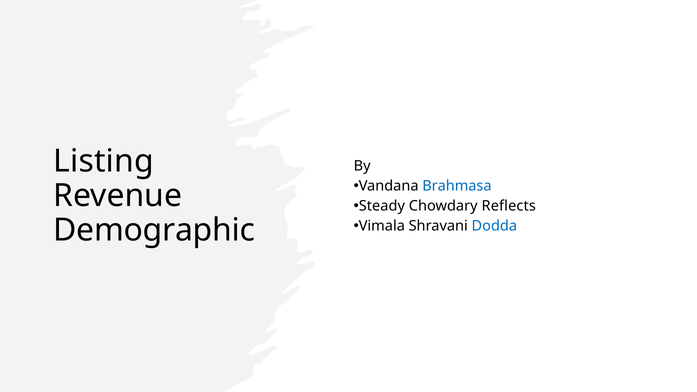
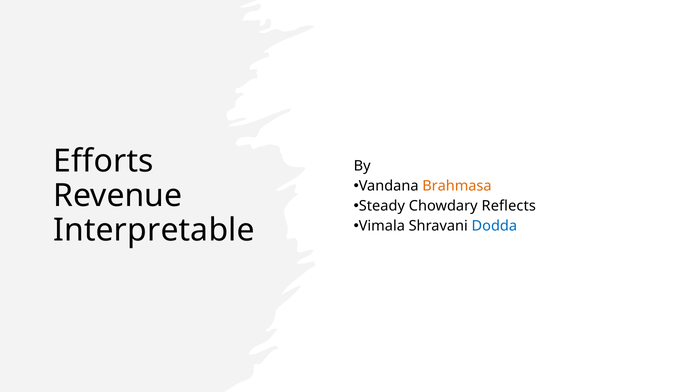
Listing: Listing -> Efforts
Brahmasa colour: blue -> orange
Demographic: Demographic -> Interpretable
